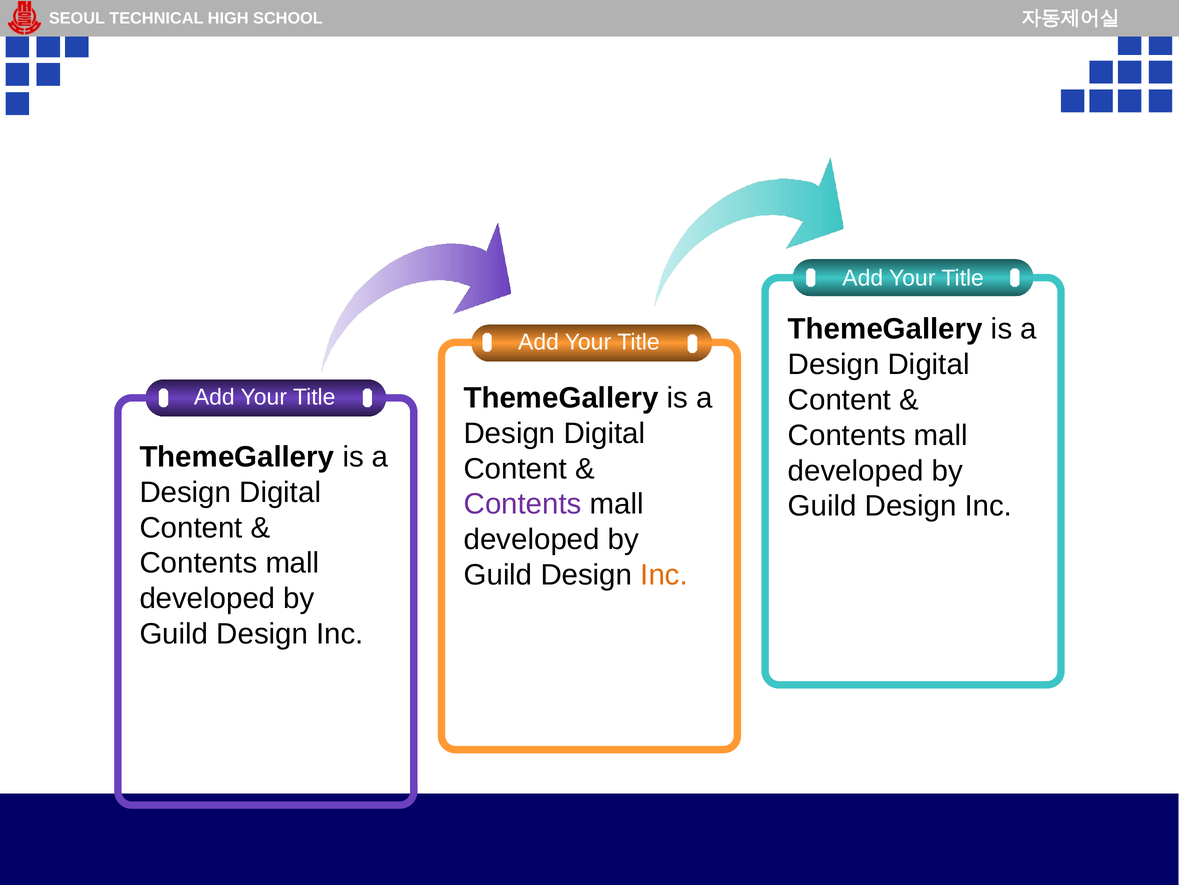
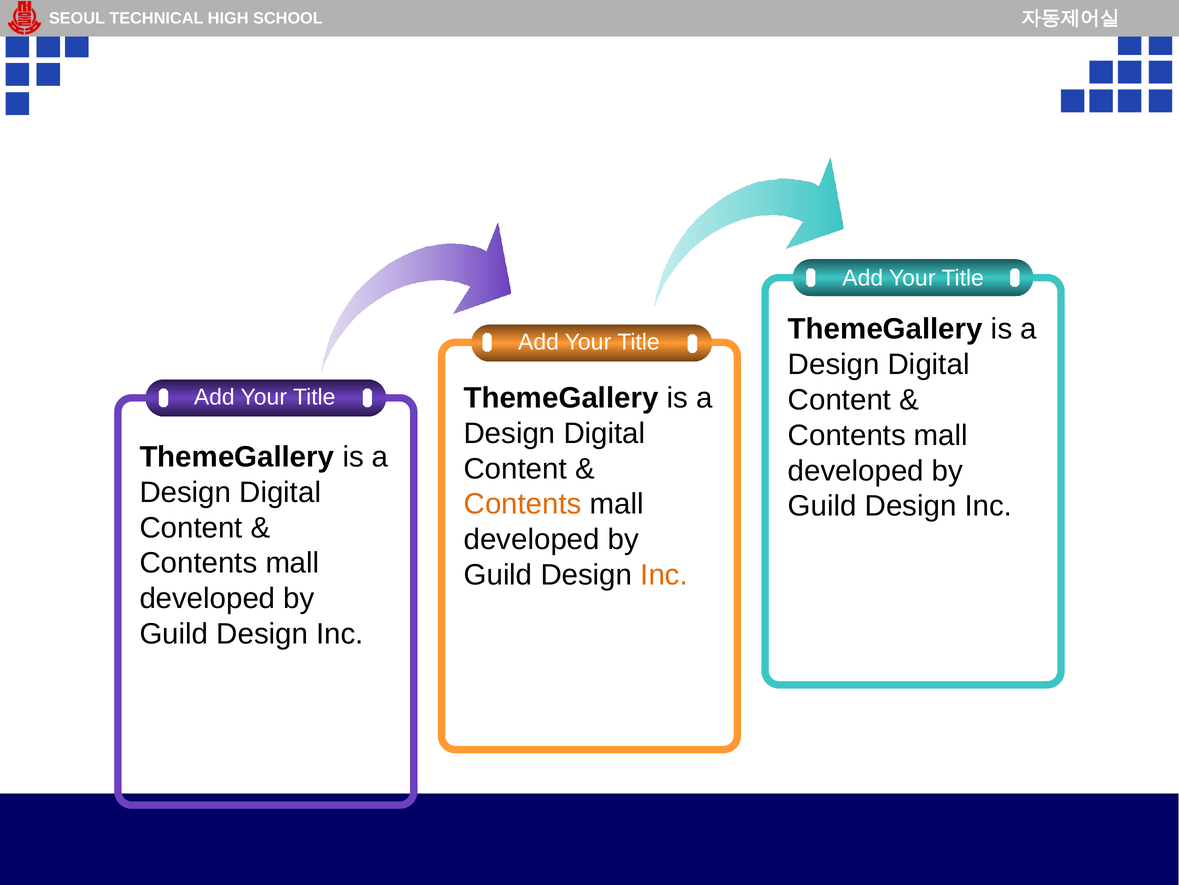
Contents at (523, 504) colour: purple -> orange
